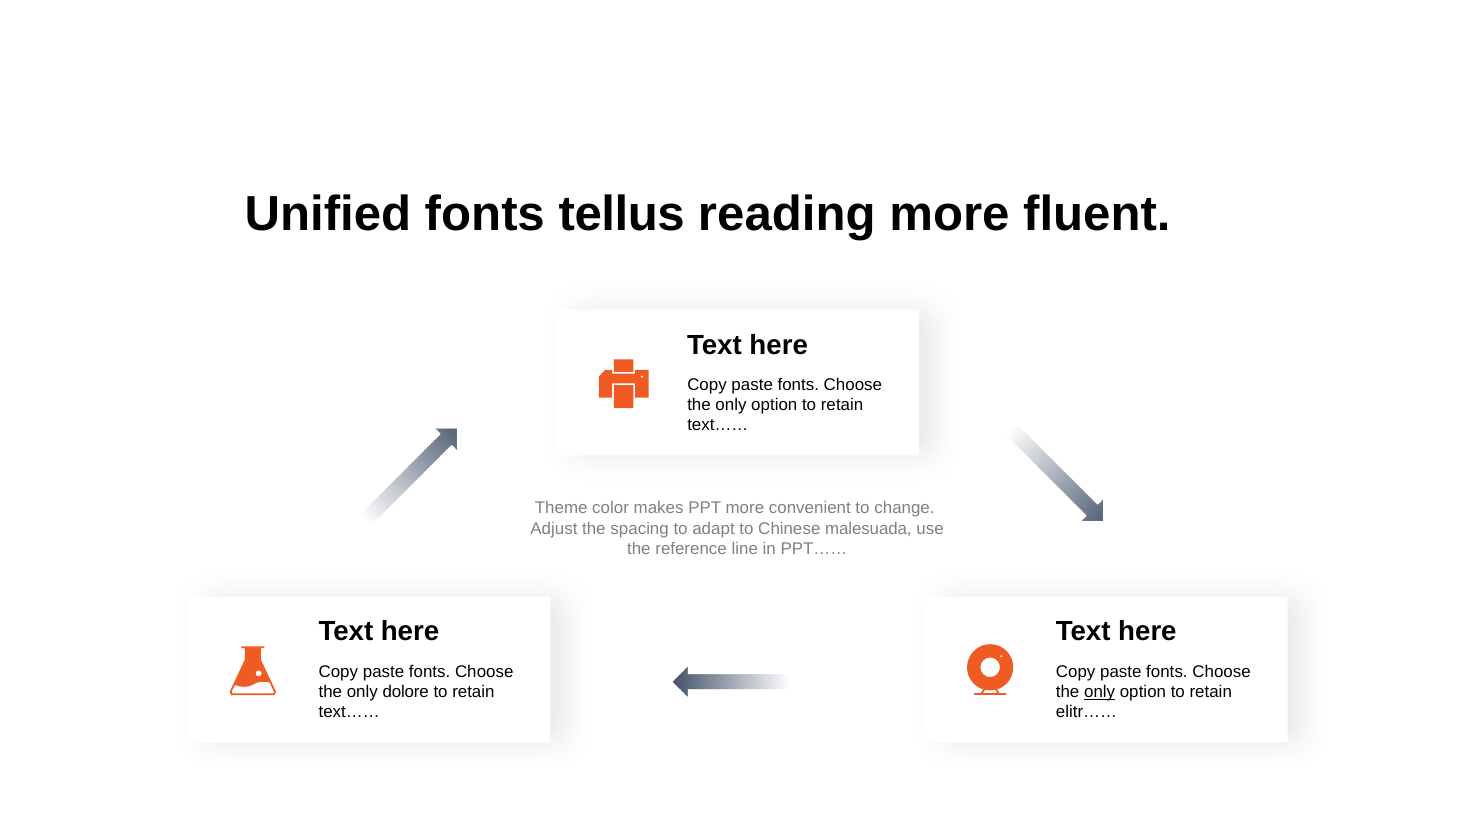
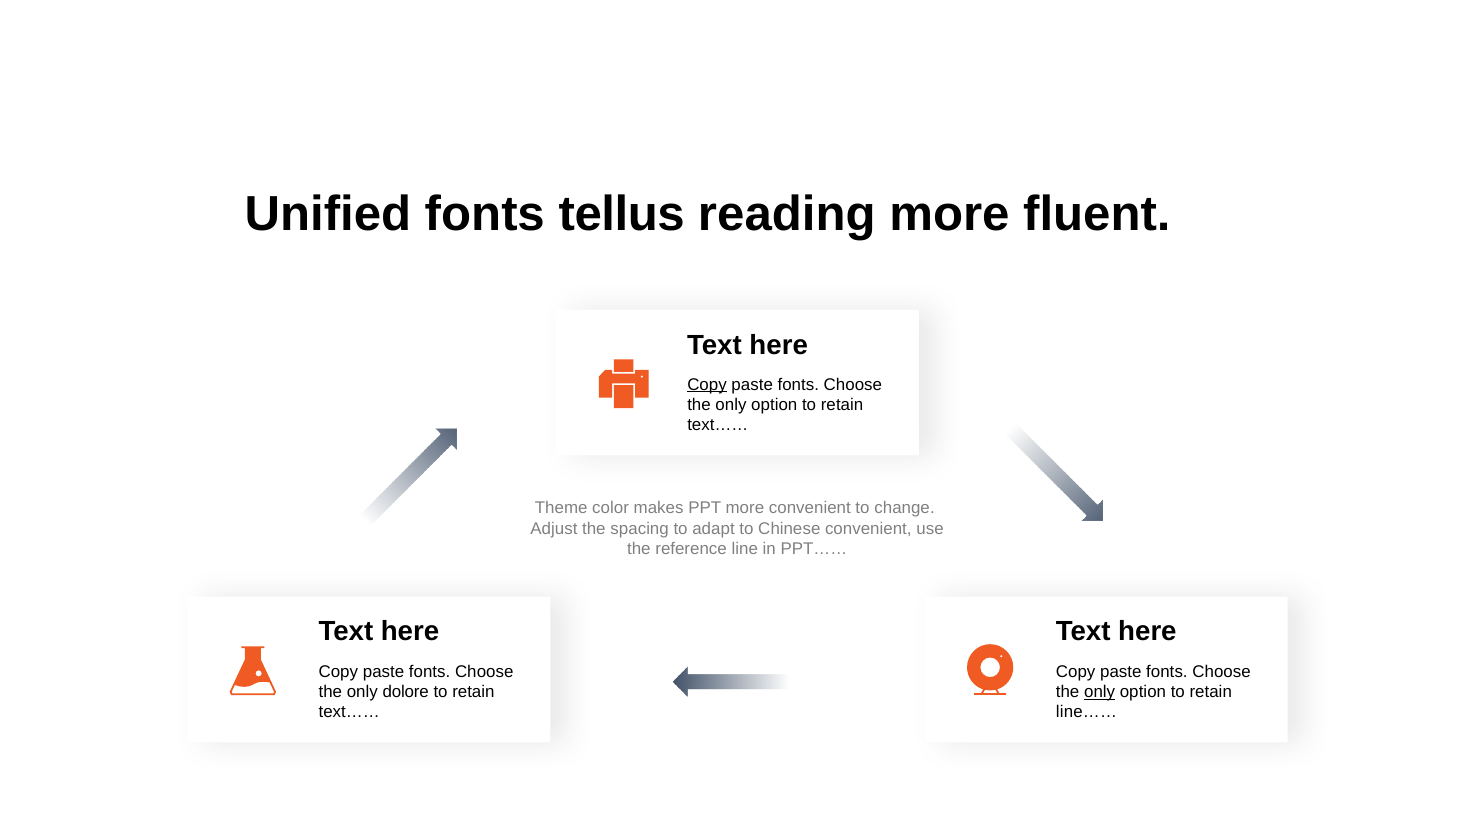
Copy at (707, 385) underline: none -> present
Chinese malesuada: malesuada -> convenient
elitr……: elitr…… -> line……
